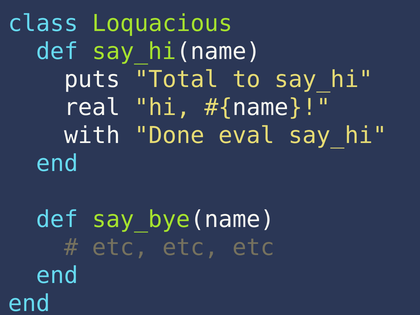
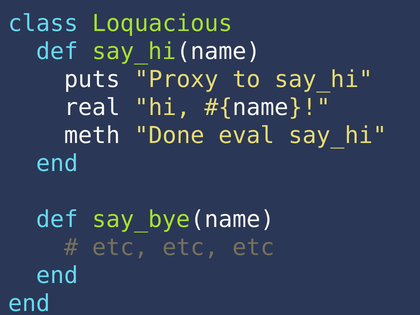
Total: Total -> Proxy
with: with -> meth
